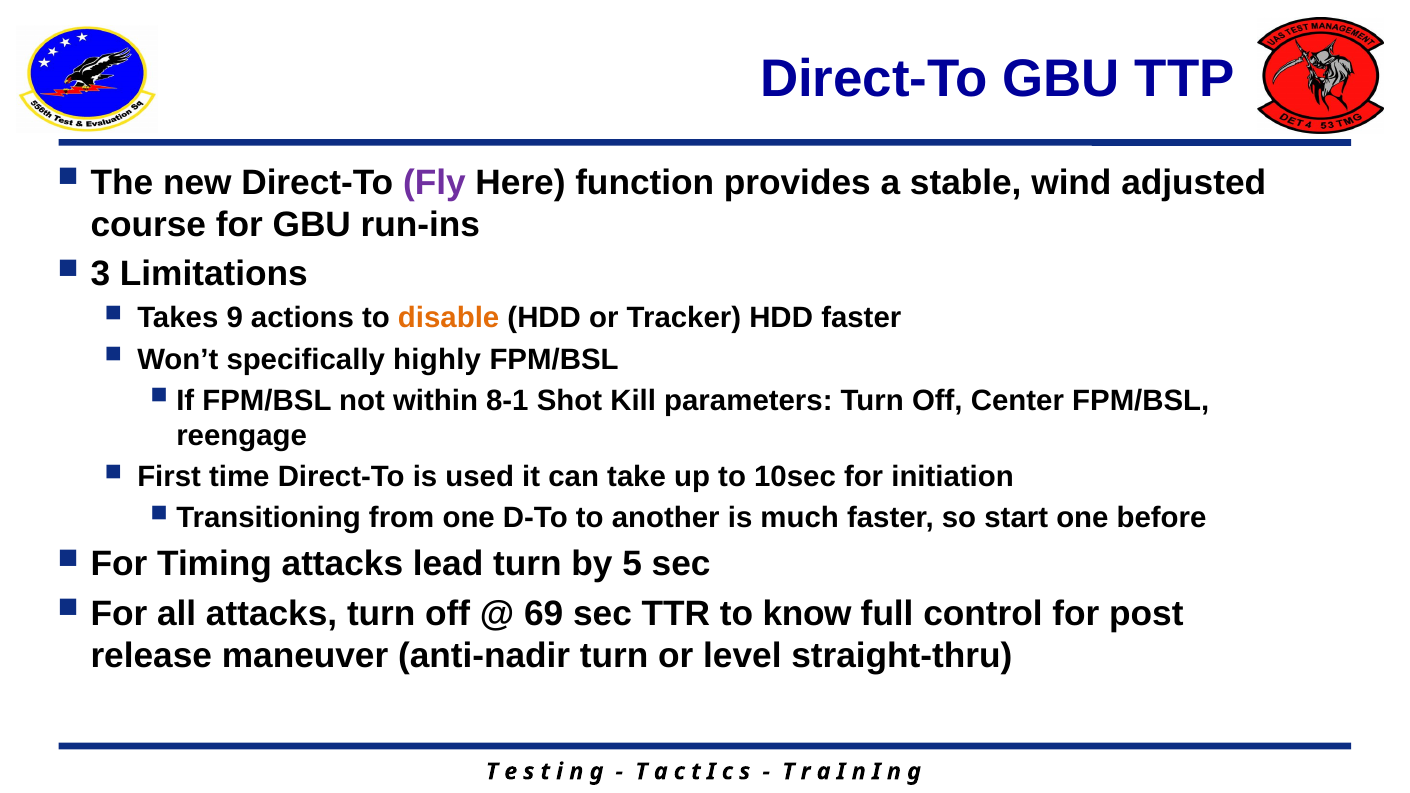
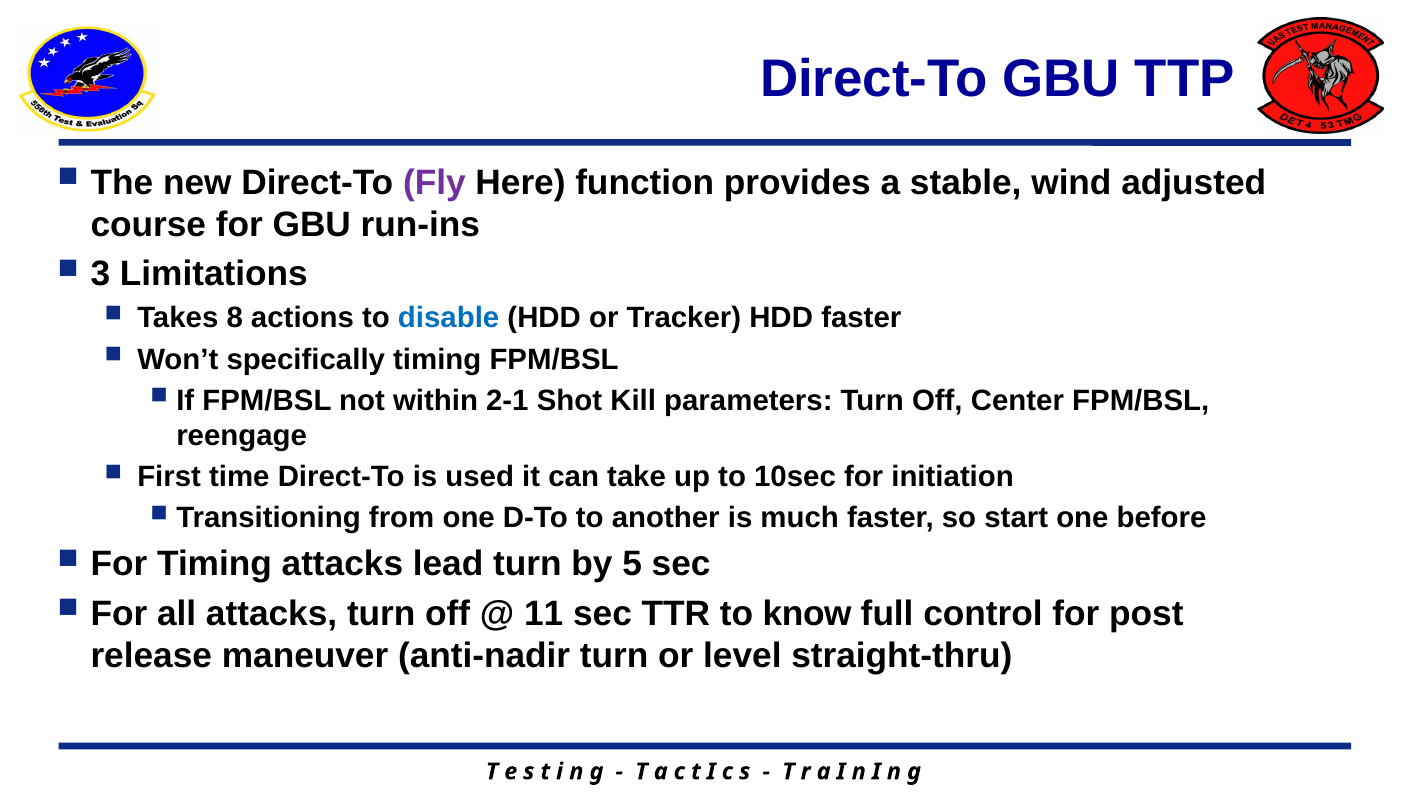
9: 9 -> 8
disable colour: orange -> blue
specifically highly: highly -> timing
8-1: 8-1 -> 2-1
69: 69 -> 11
